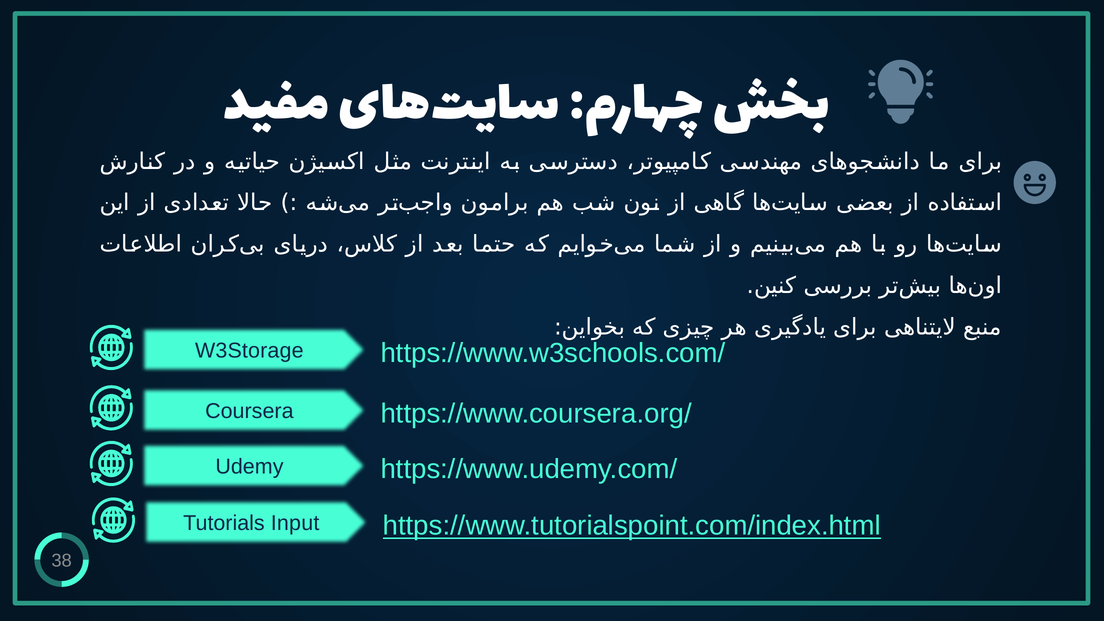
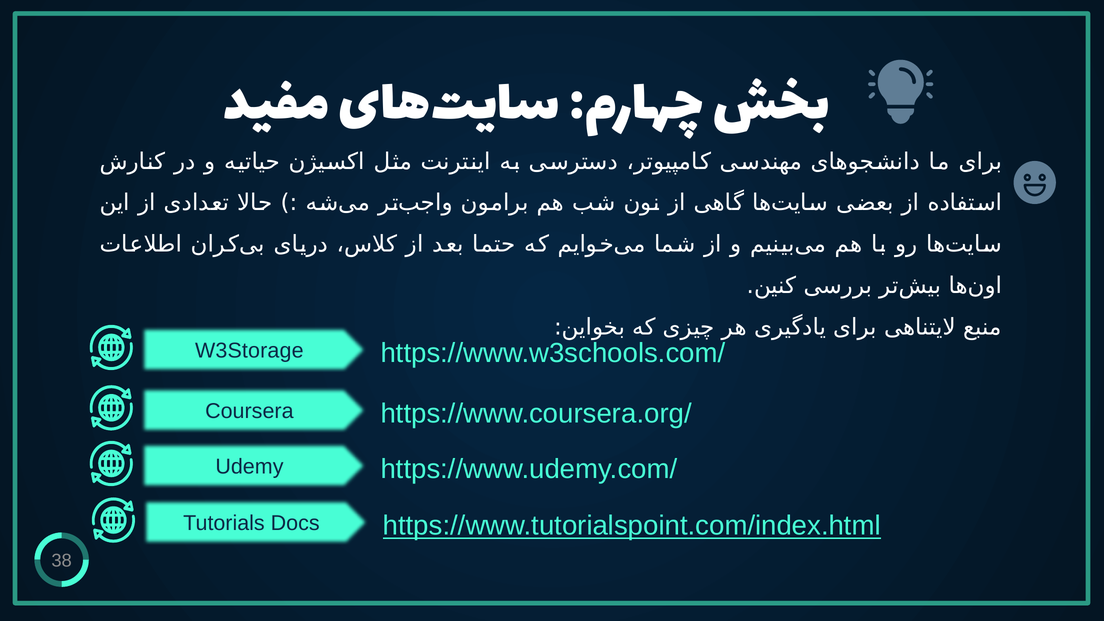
Input: Input -> Docs
